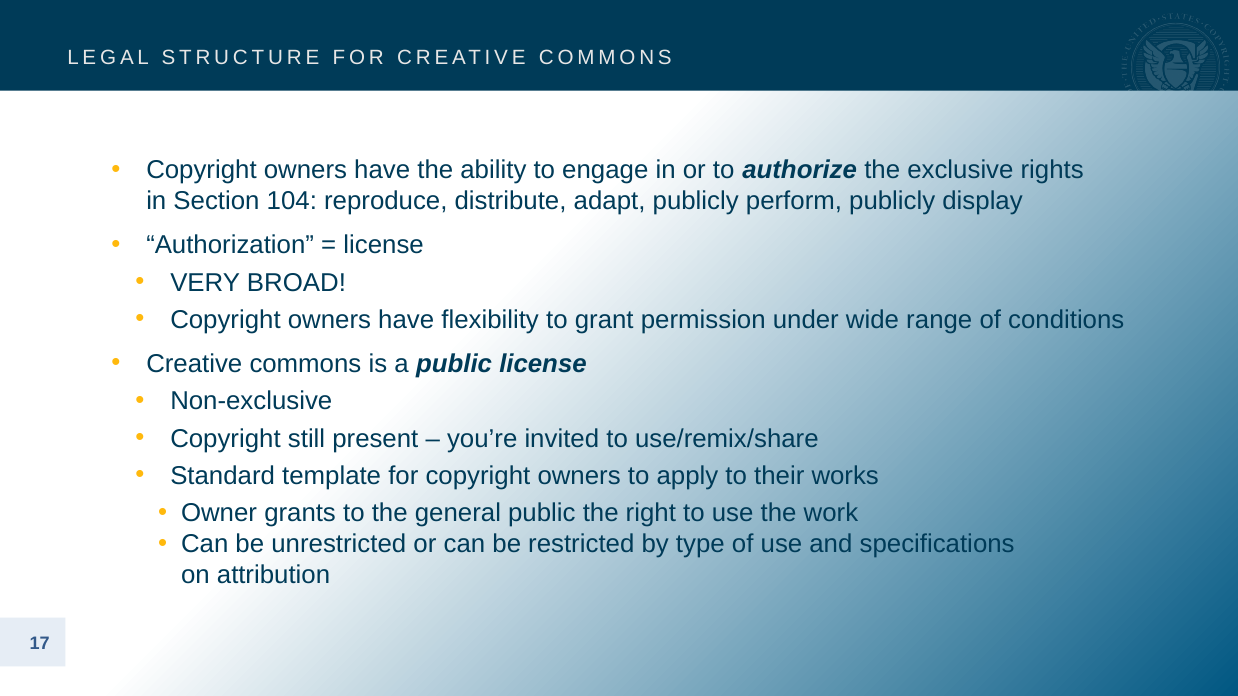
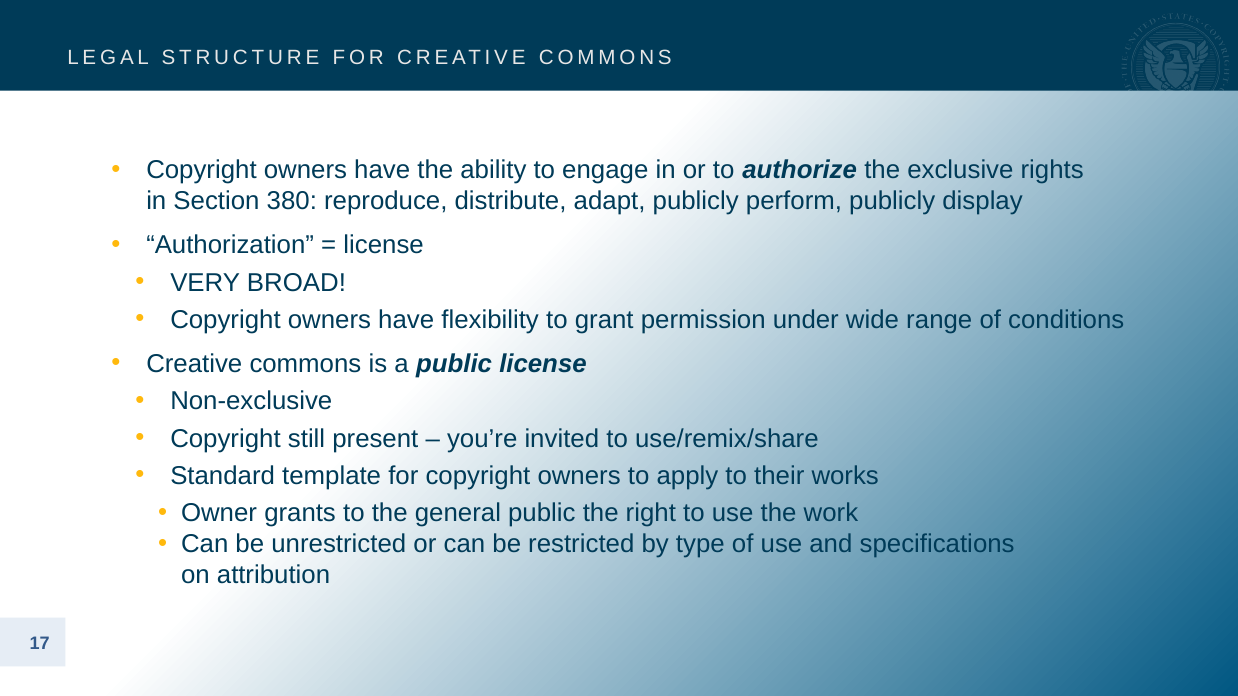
104: 104 -> 380
